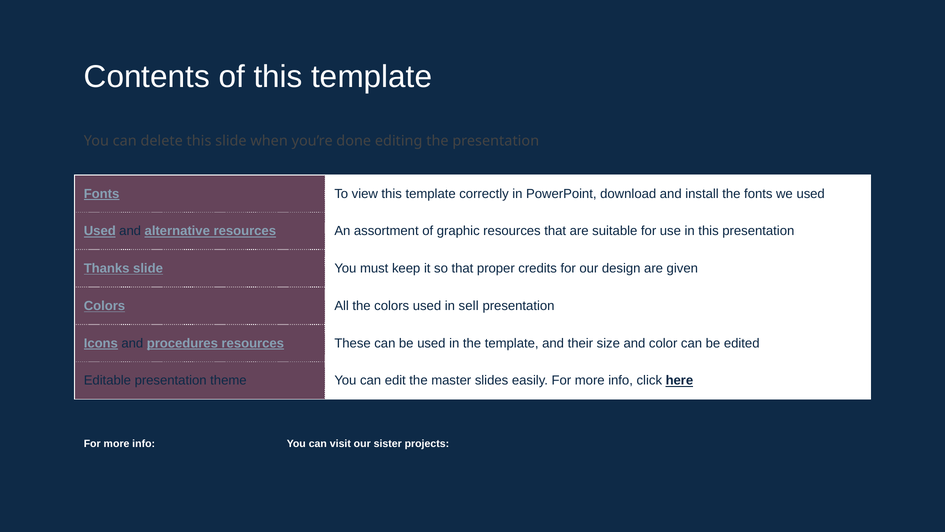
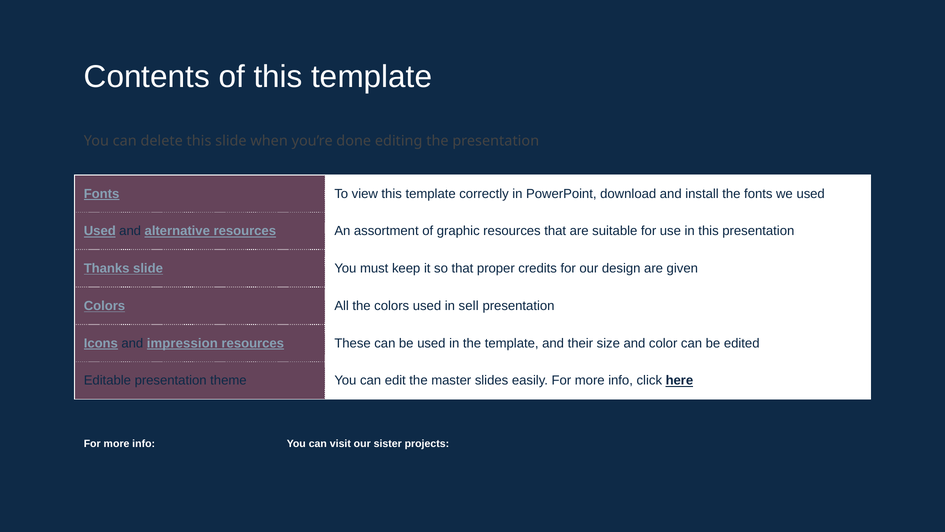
procedures: procedures -> impression
